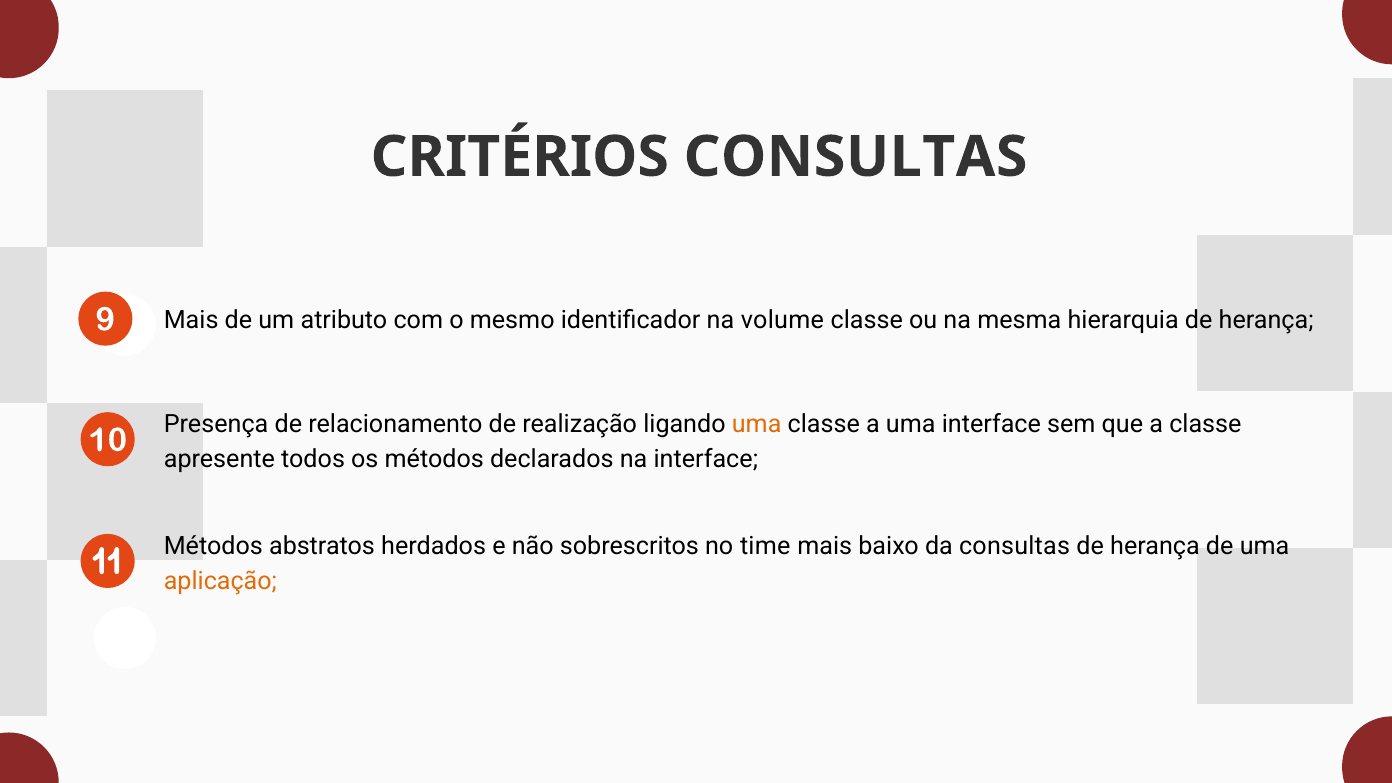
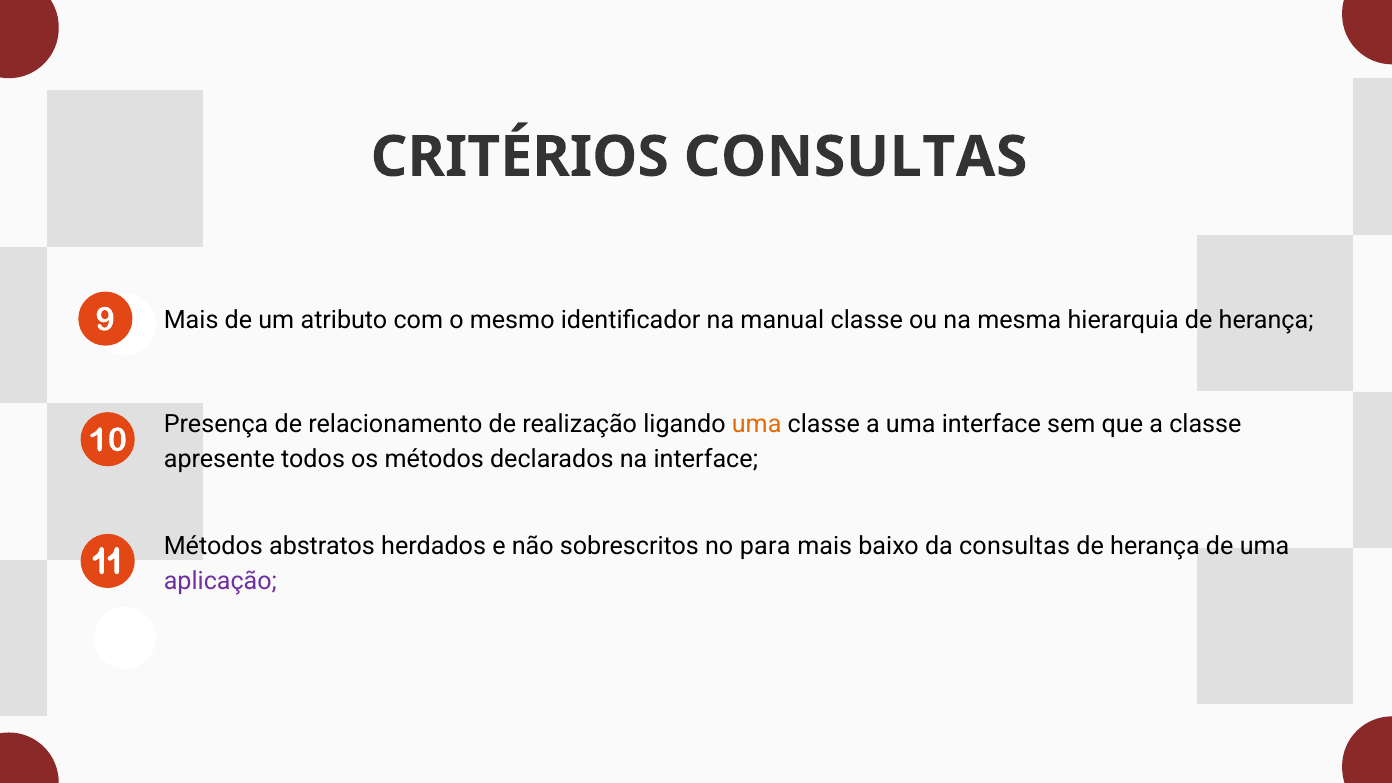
volume: volume -> manual
time: time -> para
aplicação colour: orange -> purple
